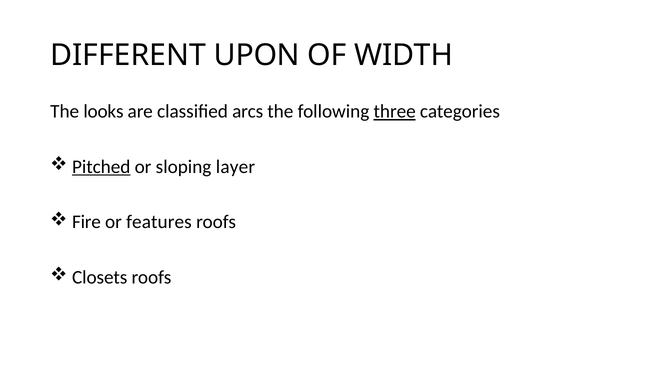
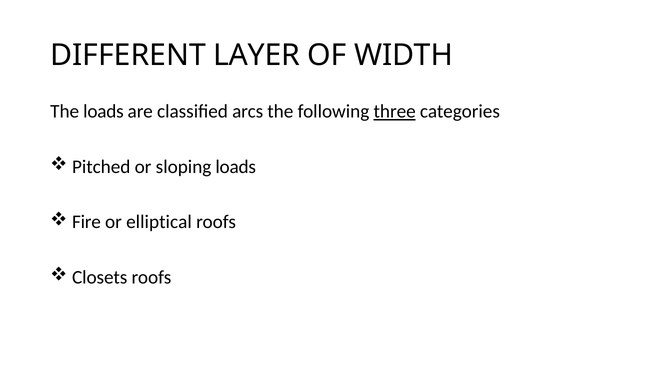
UPON: UPON -> LAYER
The looks: looks -> loads
Pitched underline: present -> none
sloping layer: layer -> loads
features: features -> elliptical
